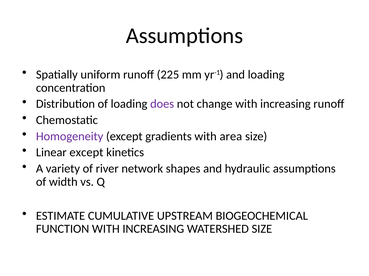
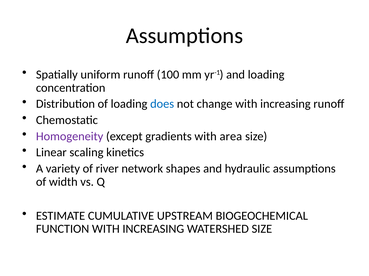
225: 225 -> 100
does colour: purple -> blue
Linear except: except -> scaling
